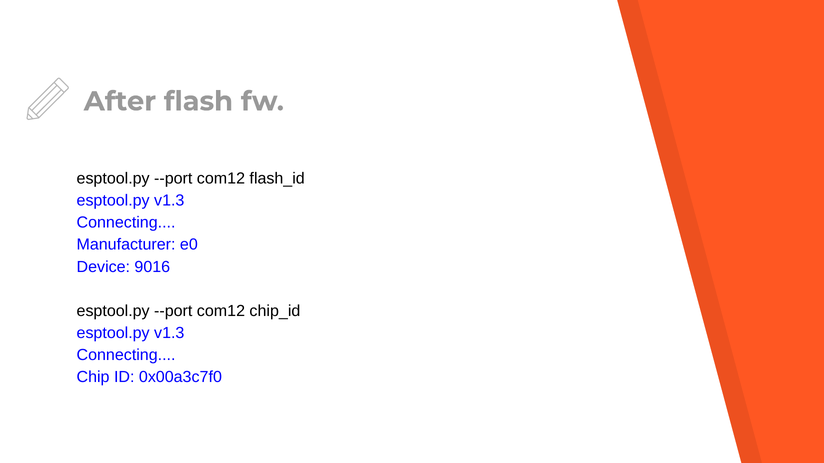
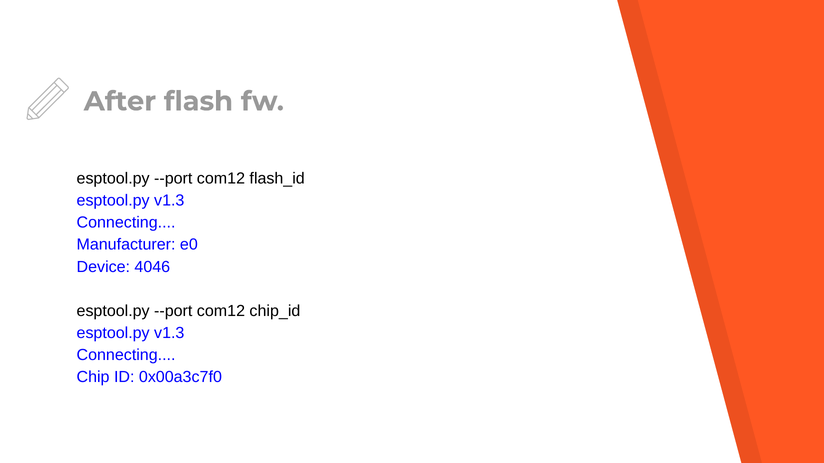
9016: 9016 -> 4046
